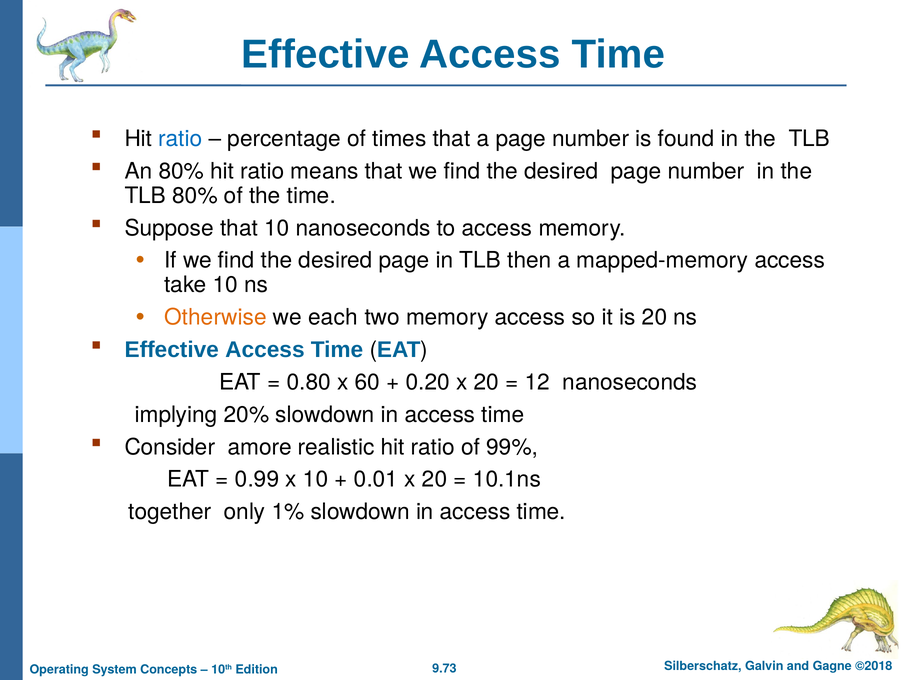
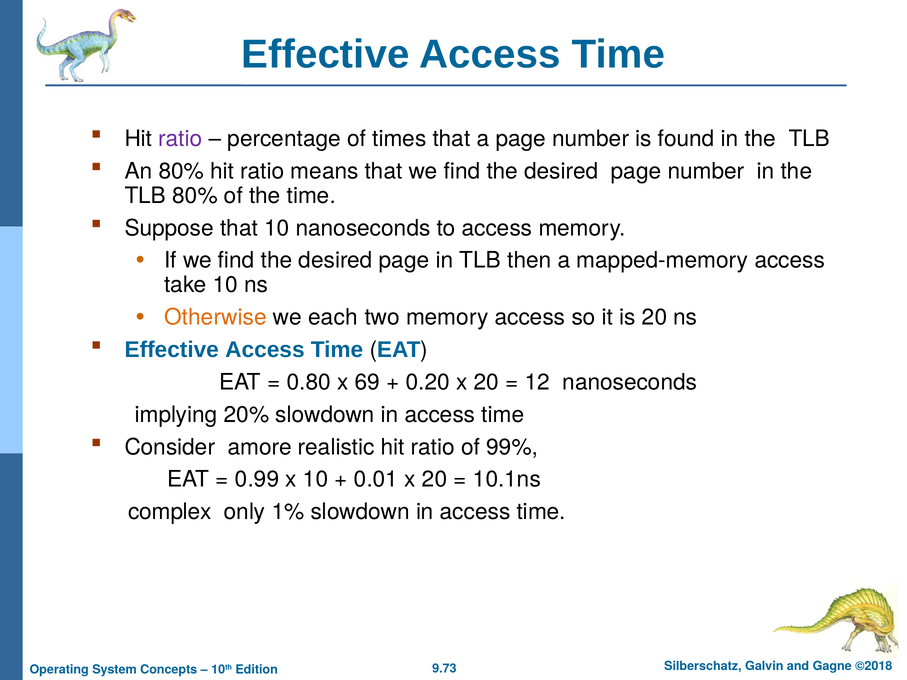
ratio at (180, 139) colour: blue -> purple
60: 60 -> 69
together: together -> complex
